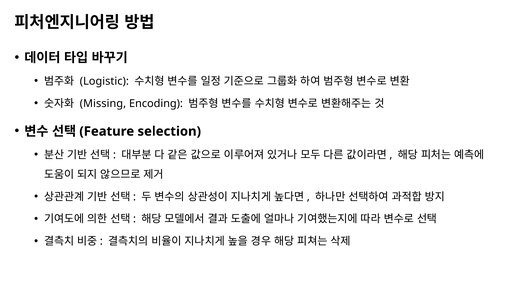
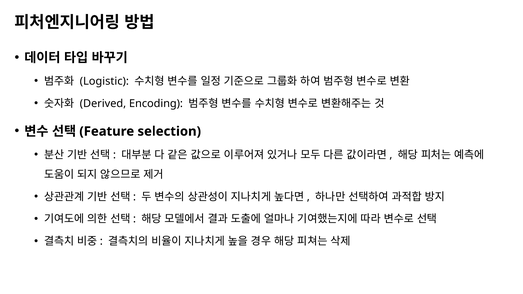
Missing: Missing -> Derived
